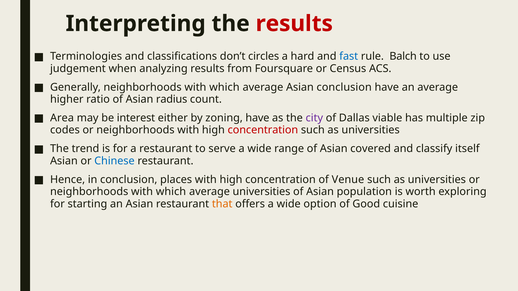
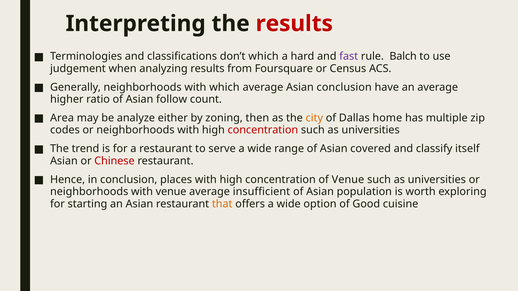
don’t circles: circles -> which
fast colour: blue -> purple
radius: radius -> follow
interest: interest -> analyze
zoning have: have -> then
city colour: purple -> orange
viable: viable -> home
Chinese colour: blue -> red
which at (171, 192): which -> venue
average universities: universities -> insufficient
